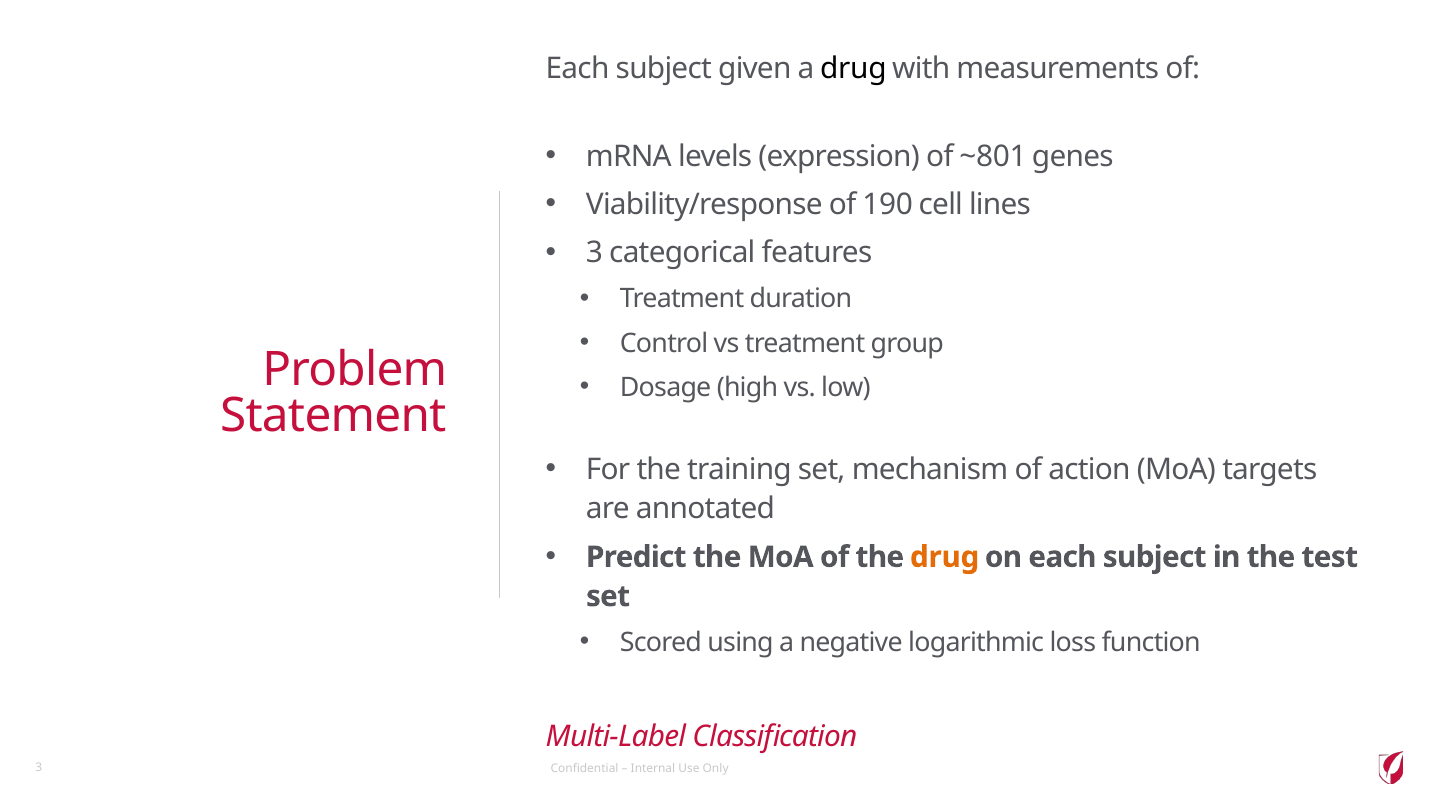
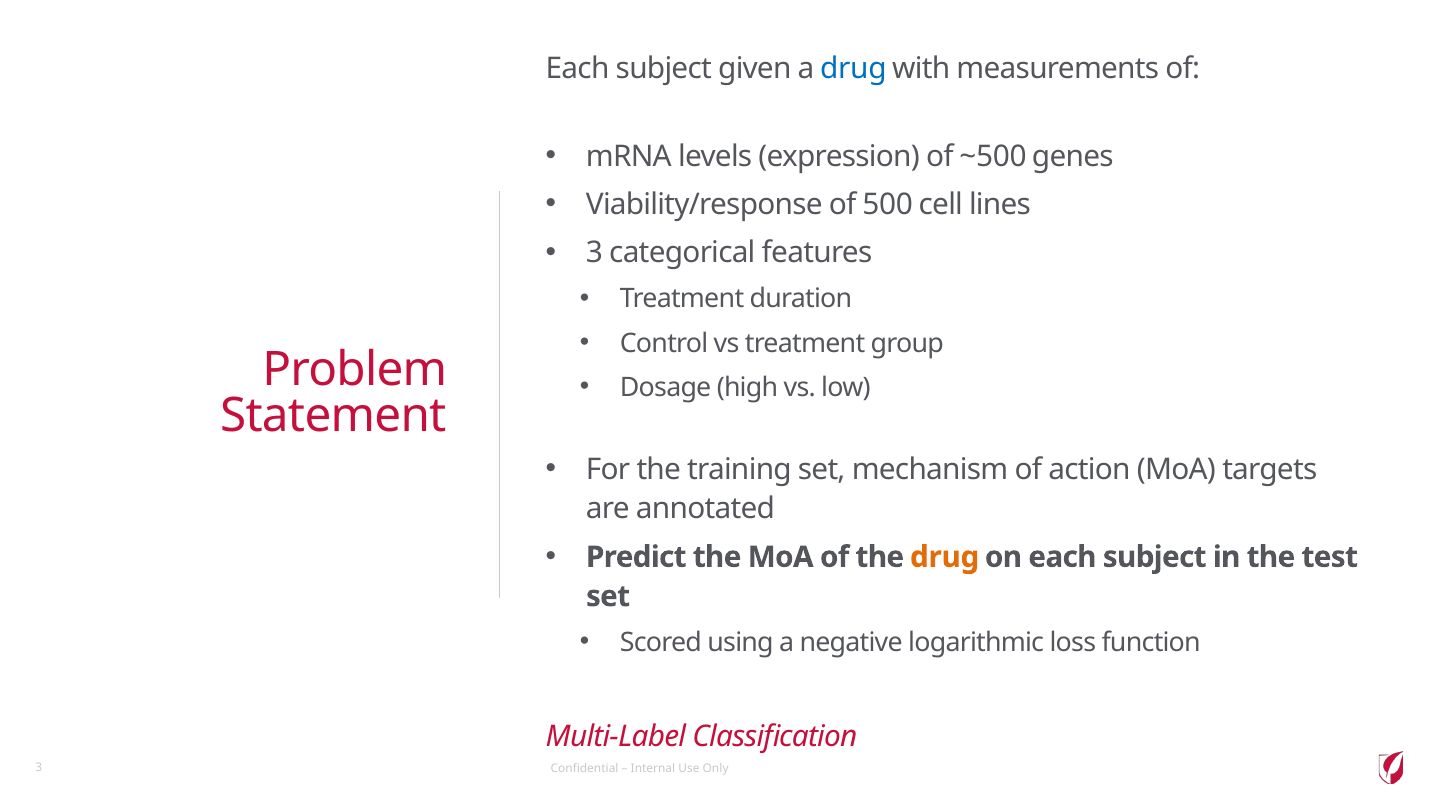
drug at (853, 69) colour: black -> blue
~801: ~801 -> ~500
190: 190 -> 500
